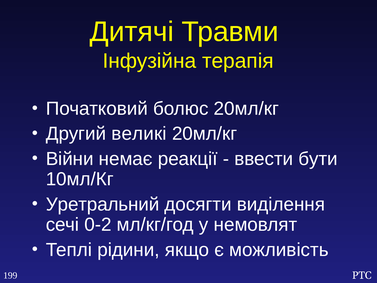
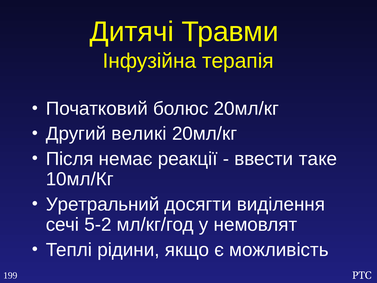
Війни: Війни -> Після
бути: бути -> таке
0-2: 0-2 -> 5-2
